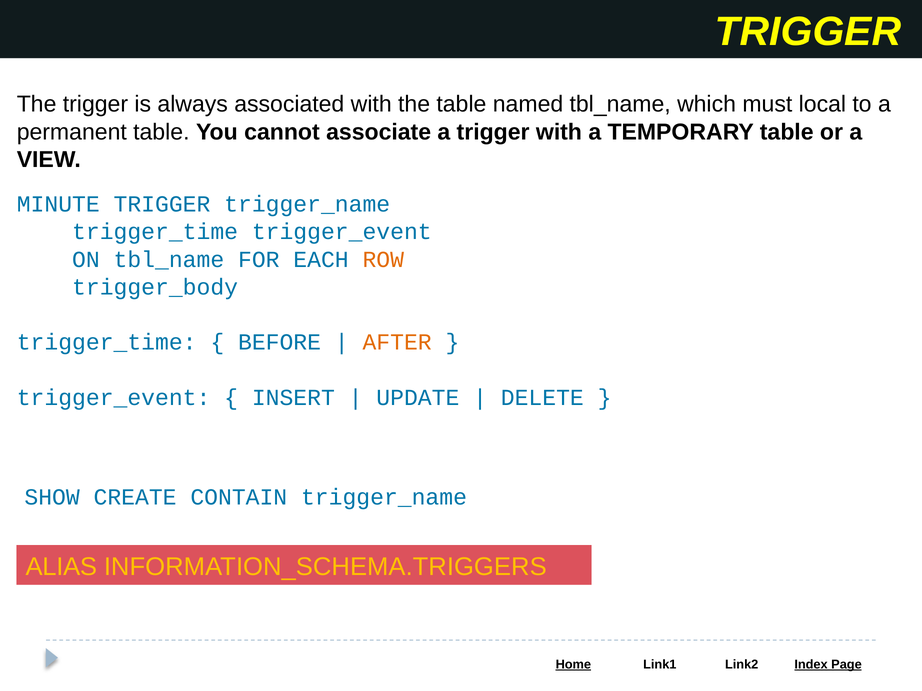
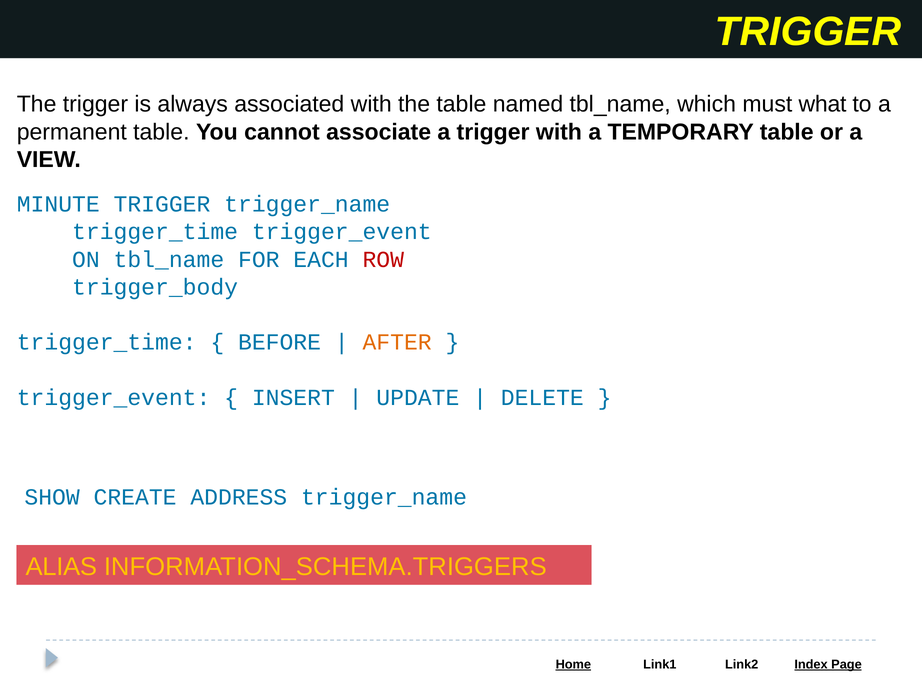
local: local -> what
ROW colour: orange -> red
CONTAIN: CONTAIN -> ADDRESS
